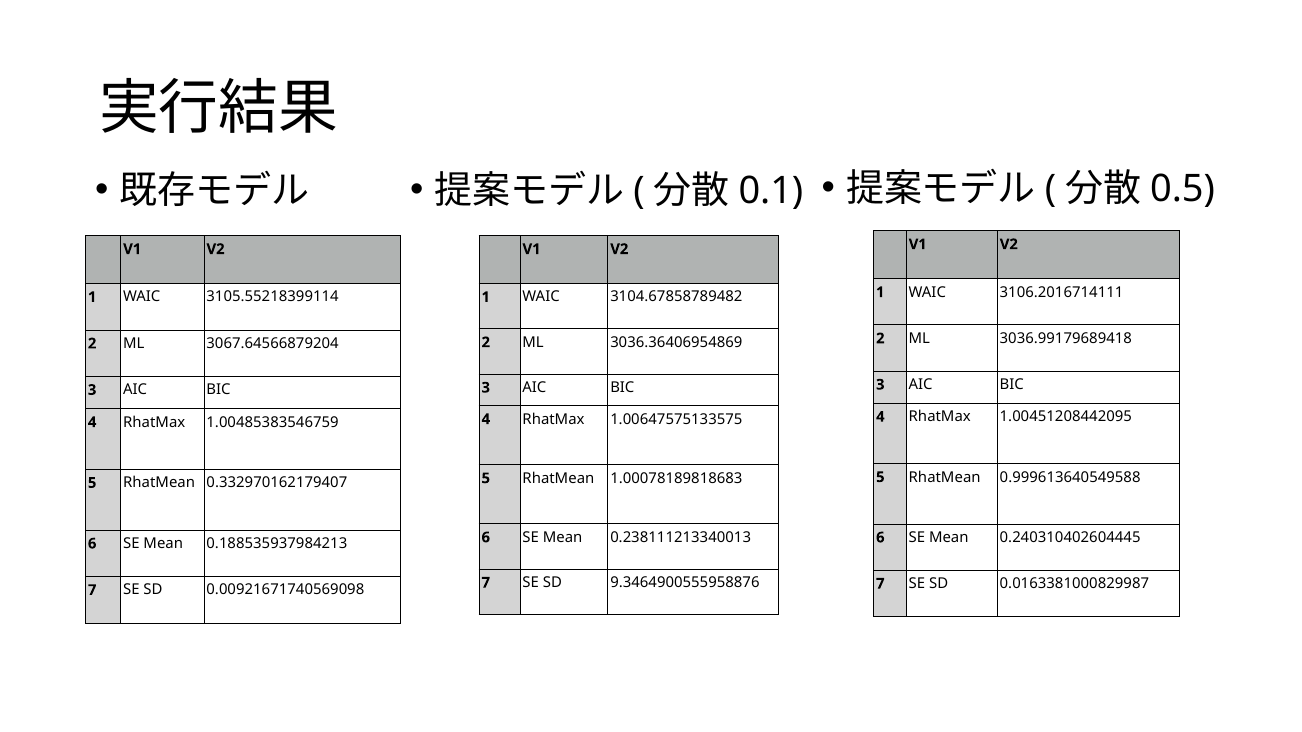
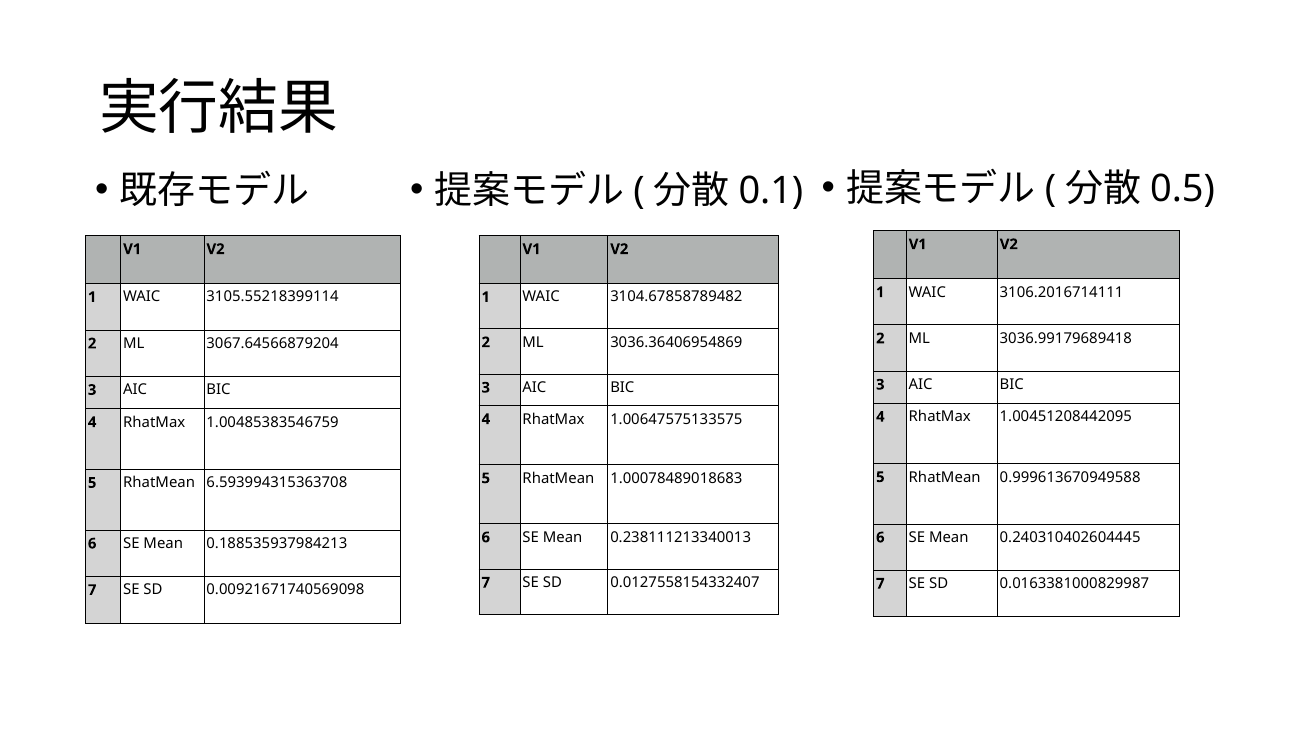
0.999613640549588: 0.999613640549588 -> 0.999613670949588
1.00078189818683: 1.00078189818683 -> 1.00078489018683
0.332970162179407: 0.332970162179407 -> 6.593994315363708
9.3464900555958876: 9.3464900555958876 -> 0.0127558154332407
